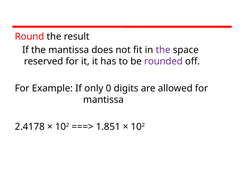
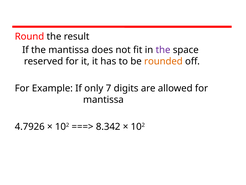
rounded colour: purple -> orange
0: 0 -> 7
2.4178: 2.4178 -> 4.7926
1.851: 1.851 -> 8.342
